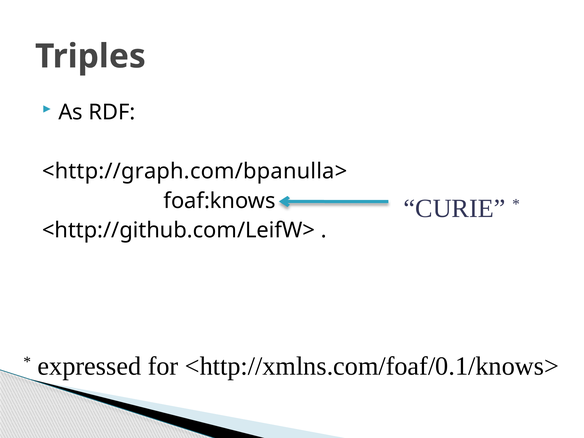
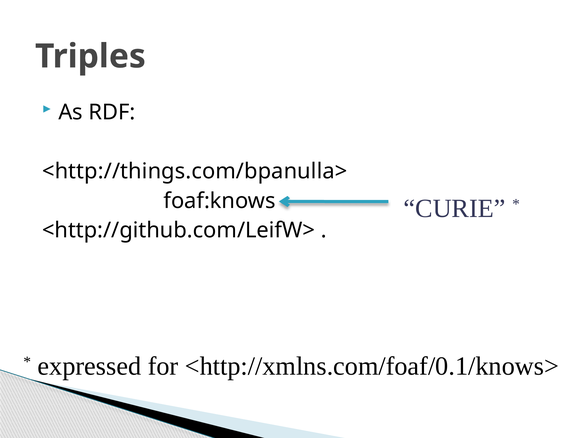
<http://graph.com/bpanulla>: <http://graph.com/bpanulla> -> <http://things.com/bpanulla>
